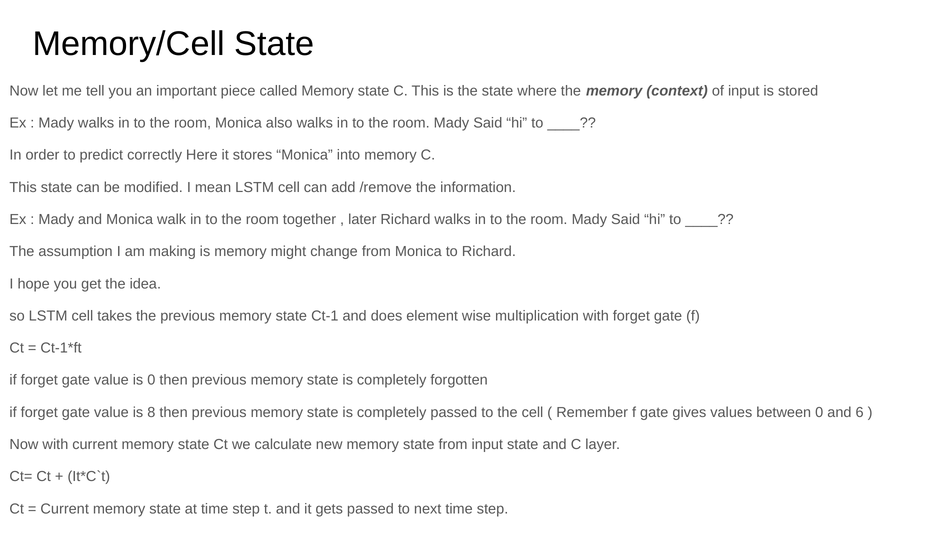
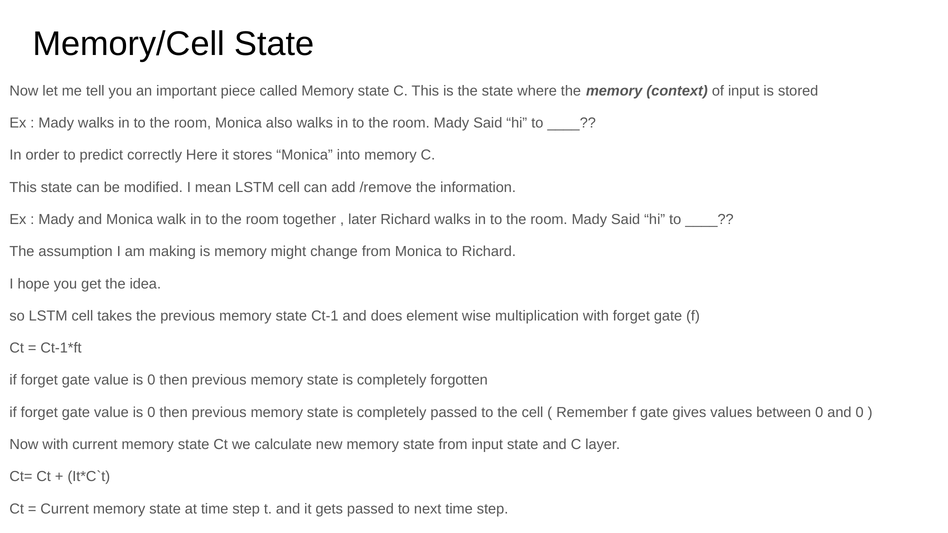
8 at (151, 413): 8 -> 0
and 6: 6 -> 0
